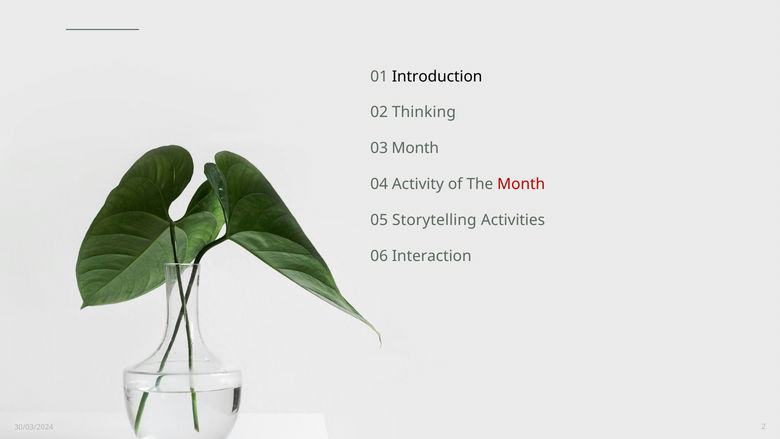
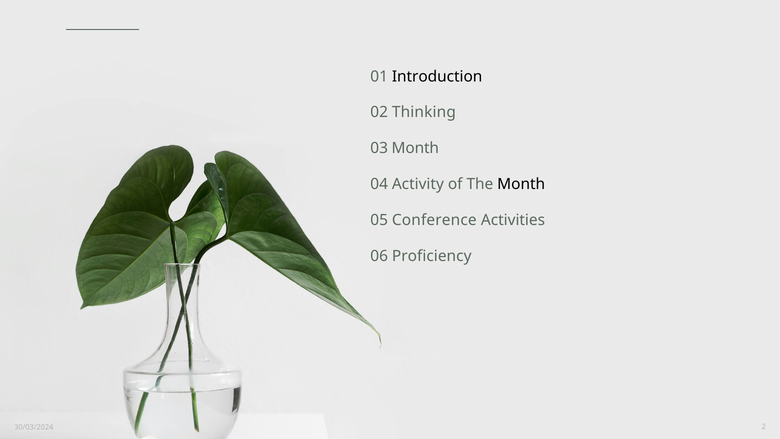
Month at (521, 184) colour: red -> black
Storytelling: Storytelling -> Conference
Interaction: Interaction -> Proficiency
